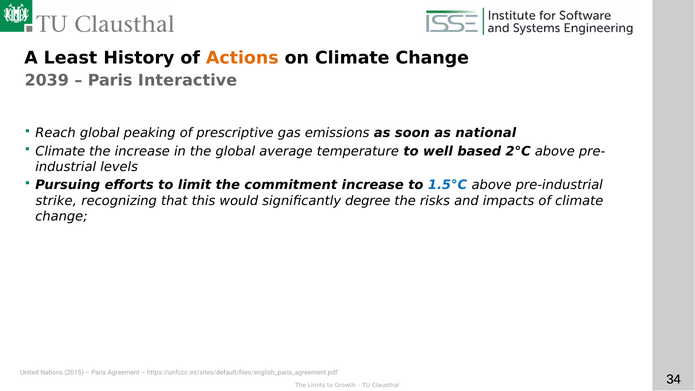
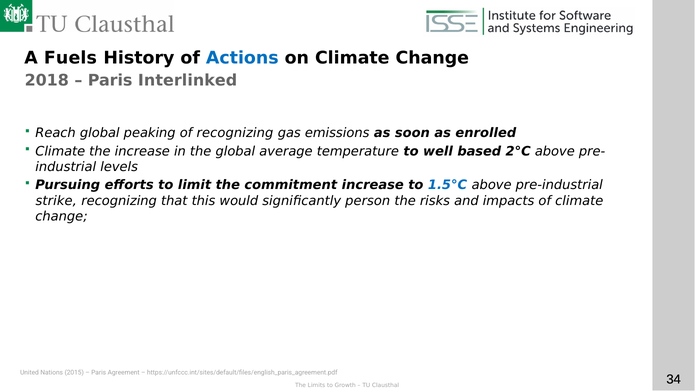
Least: Least -> Fuels
Actions colour: orange -> blue
2039: 2039 -> 2018
Interactive: Interactive -> Interlinked
of prescriptive: prescriptive -> recognizing
national: national -> enrolled
degree: degree -> person
